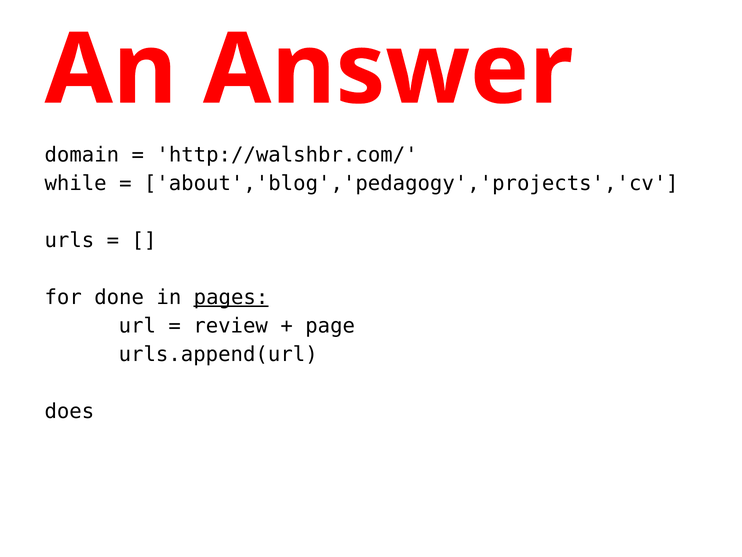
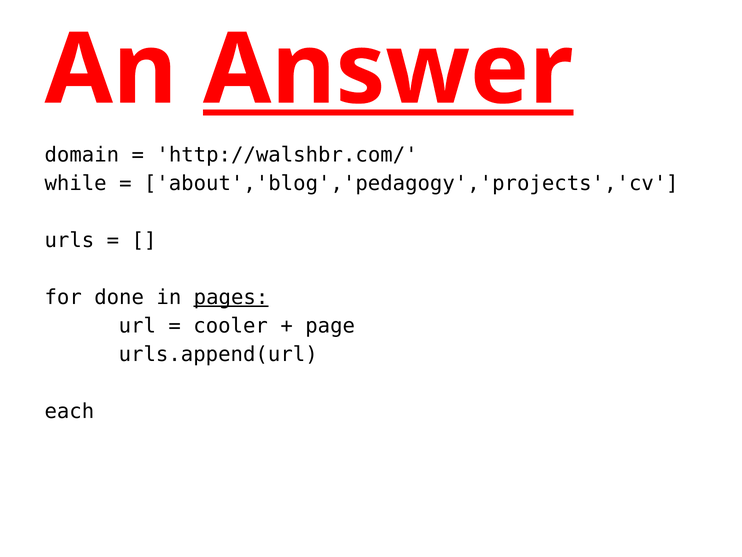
Answer underline: none -> present
review: review -> cooler
does: does -> each
